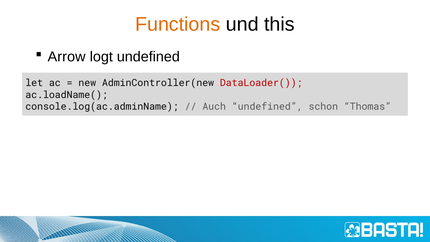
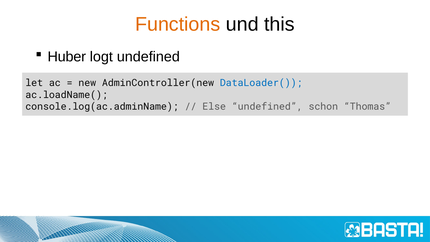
Arrow: Arrow -> Huber
DataLoader( colour: red -> blue
Auch: Auch -> Else
